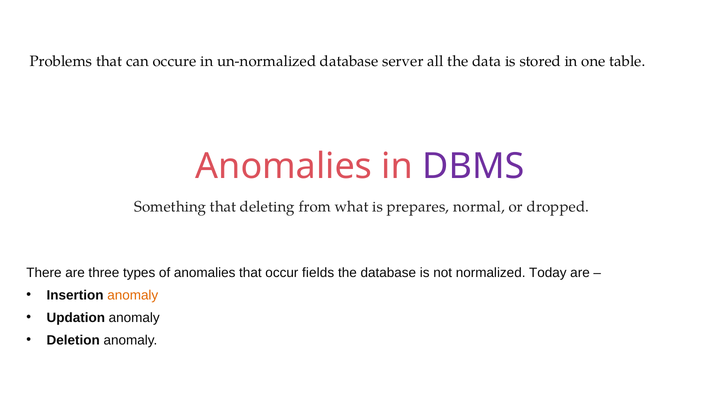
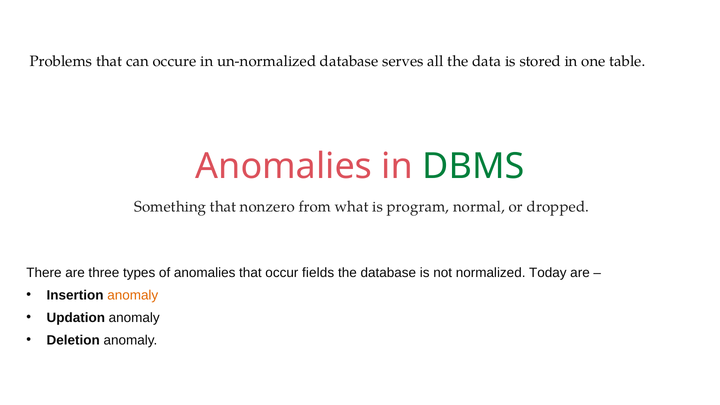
server: server -> serves
DBMS colour: purple -> green
deleting: deleting -> nonzero
prepares: prepares -> program
